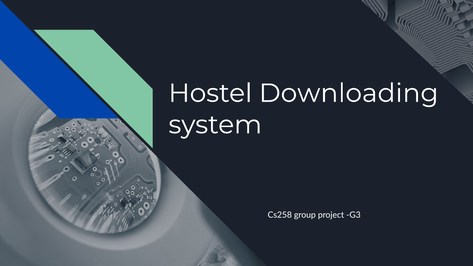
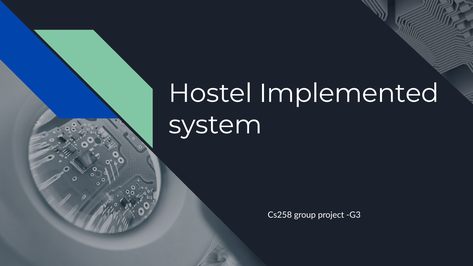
Downloading: Downloading -> Implemented
